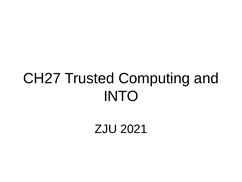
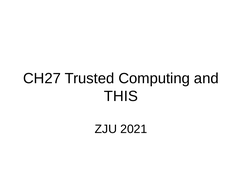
INTO: INTO -> THIS
